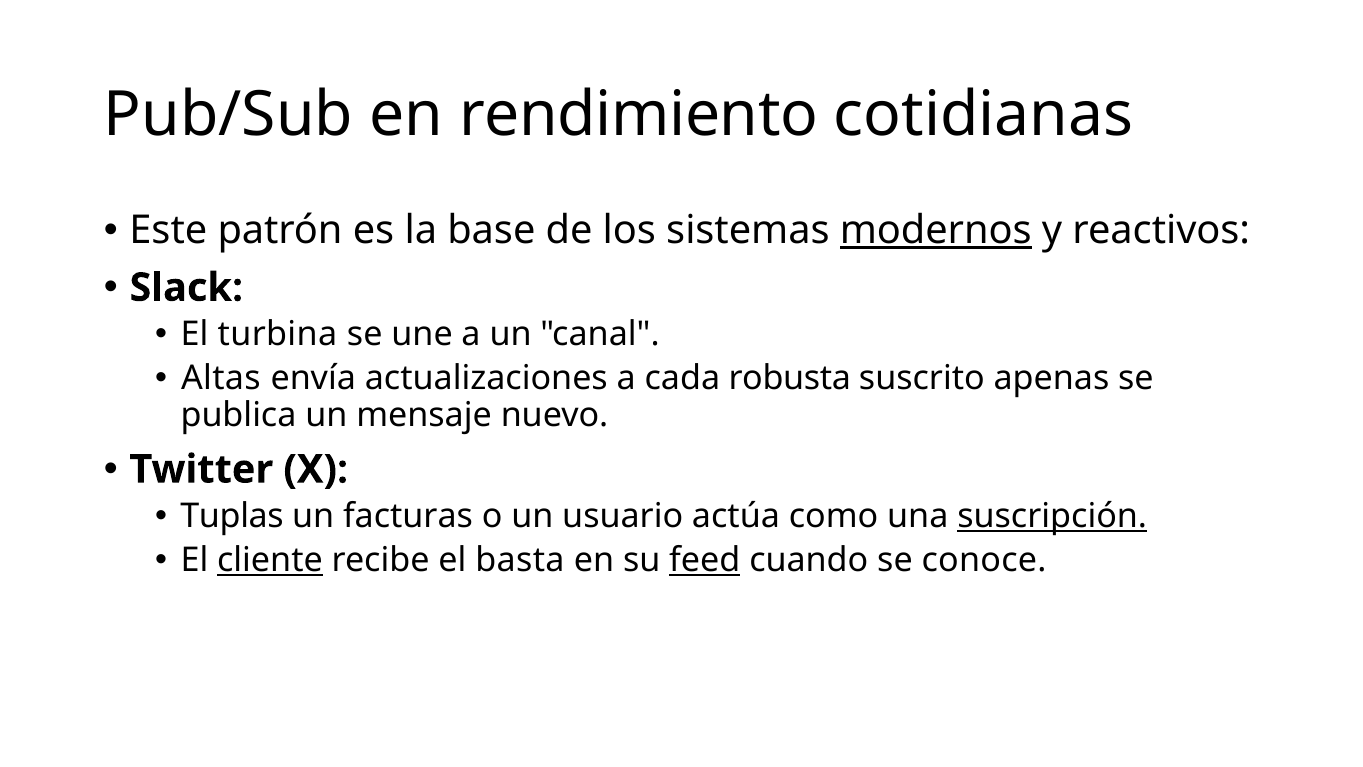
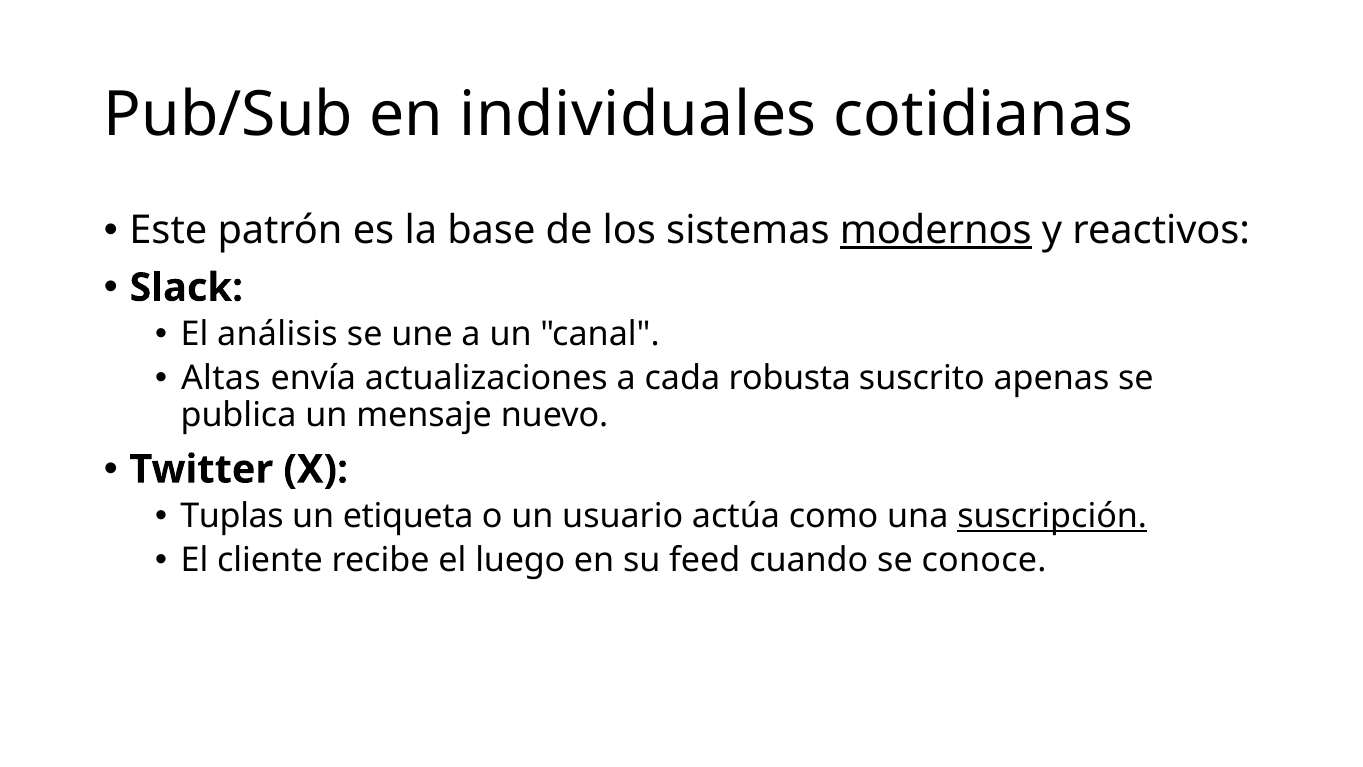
rendimiento: rendimiento -> individuales
turbina: turbina -> análisis
facturas: facturas -> etiqueta
cliente underline: present -> none
basta: basta -> luego
feed underline: present -> none
